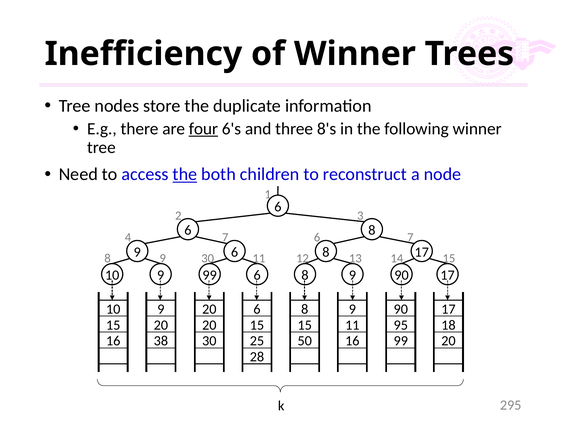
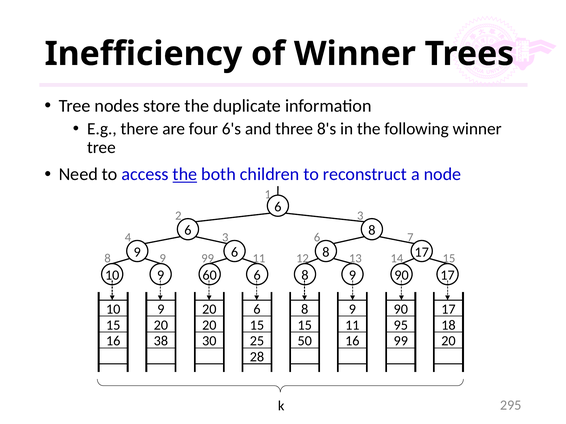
four underline: present -> none
4 7: 7 -> 3
9 30: 30 -> 99
9 99: 99 -> 60
